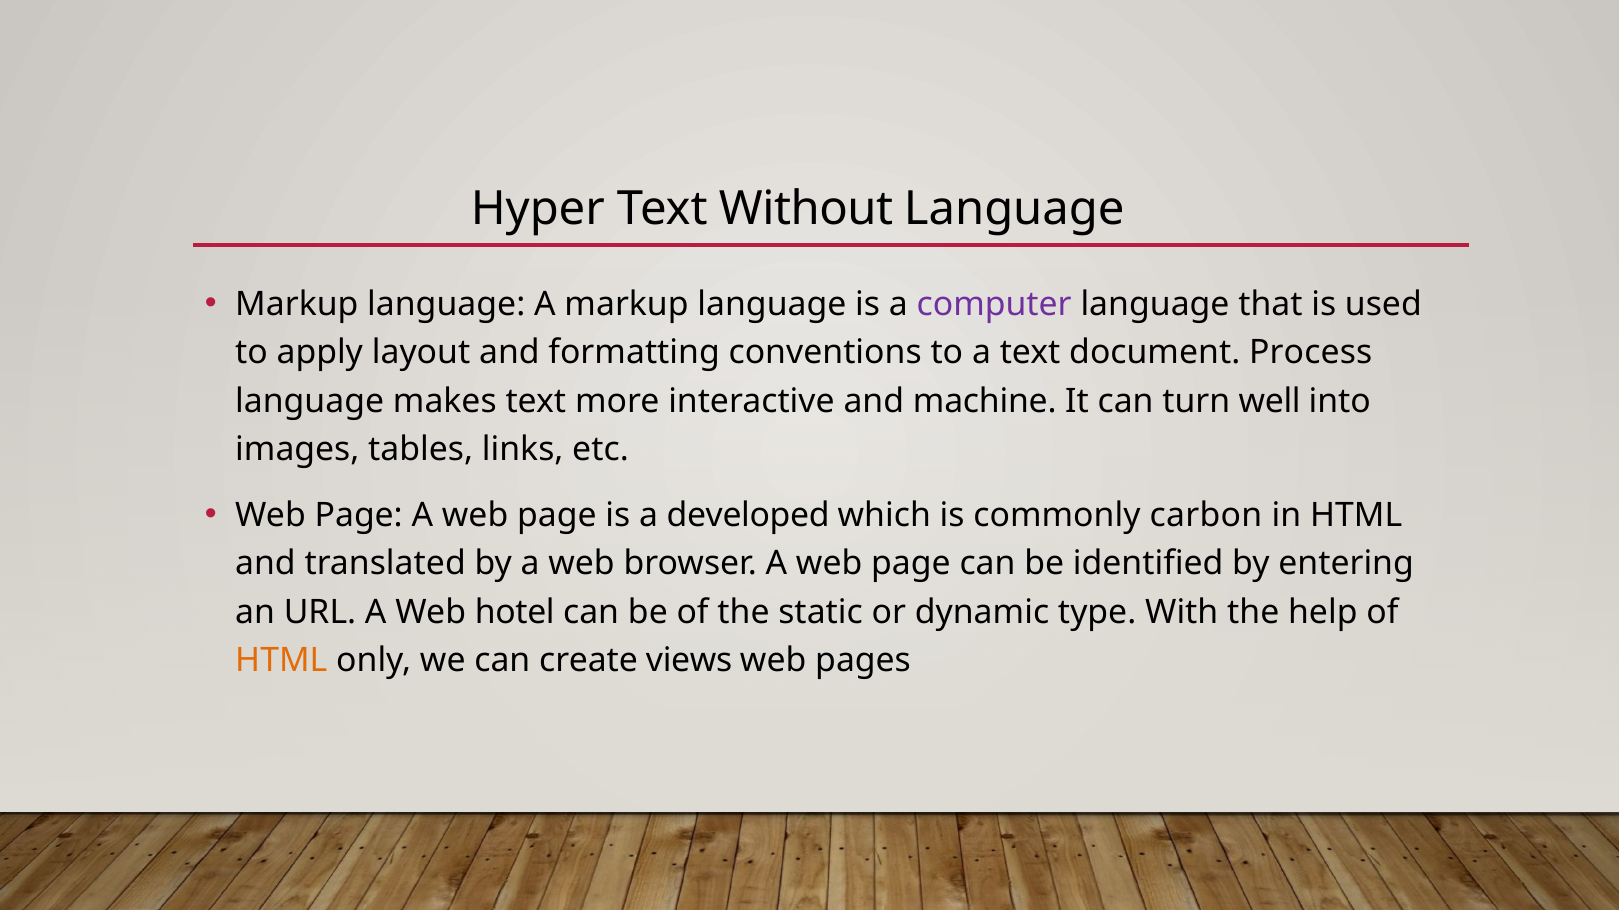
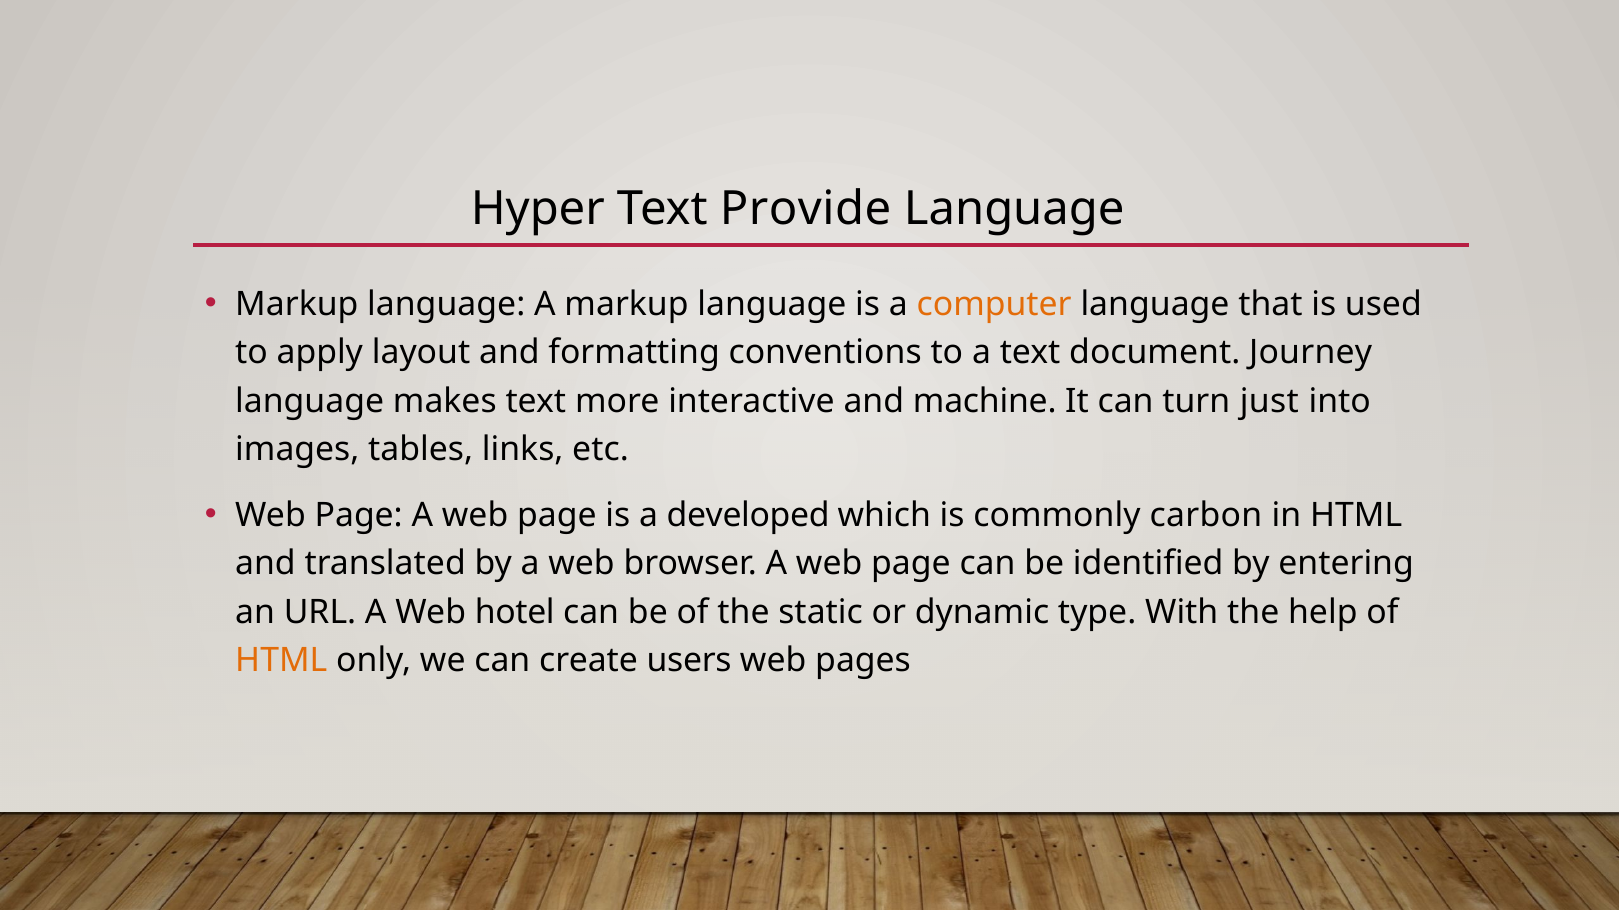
Without: Without -> Provide
computer colour: purple -> orange
Process: Process -> Journey
well: well -> just
views: views -> users
